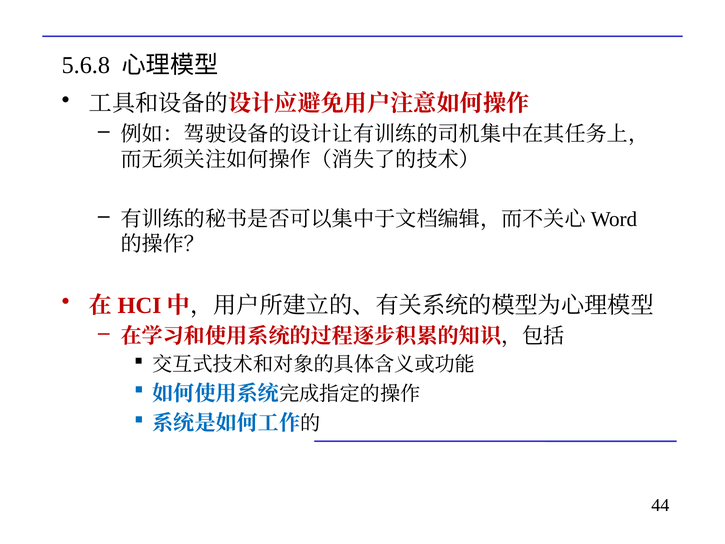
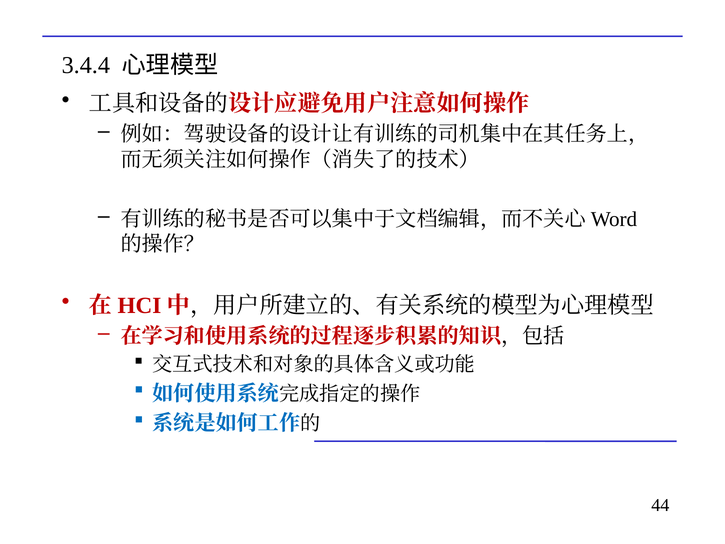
5.6.8: 5.6.8 -> 3.4.4
